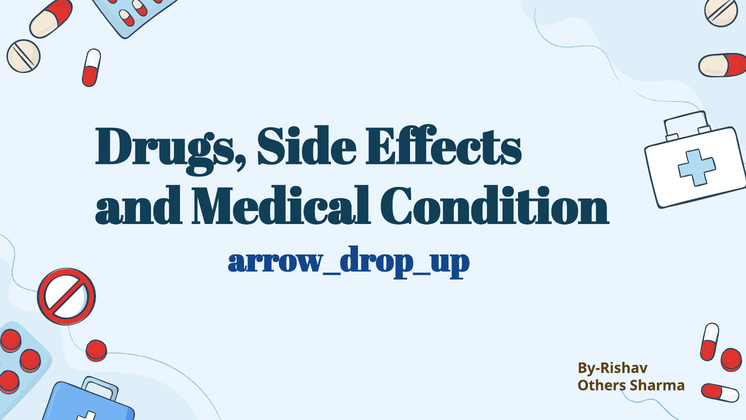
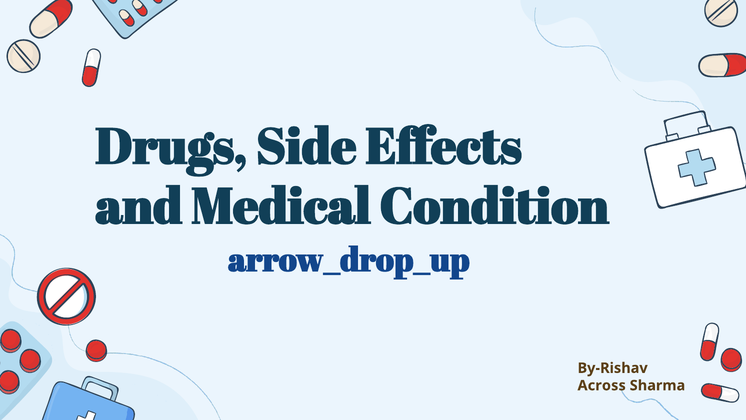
Others: Others -> Across
